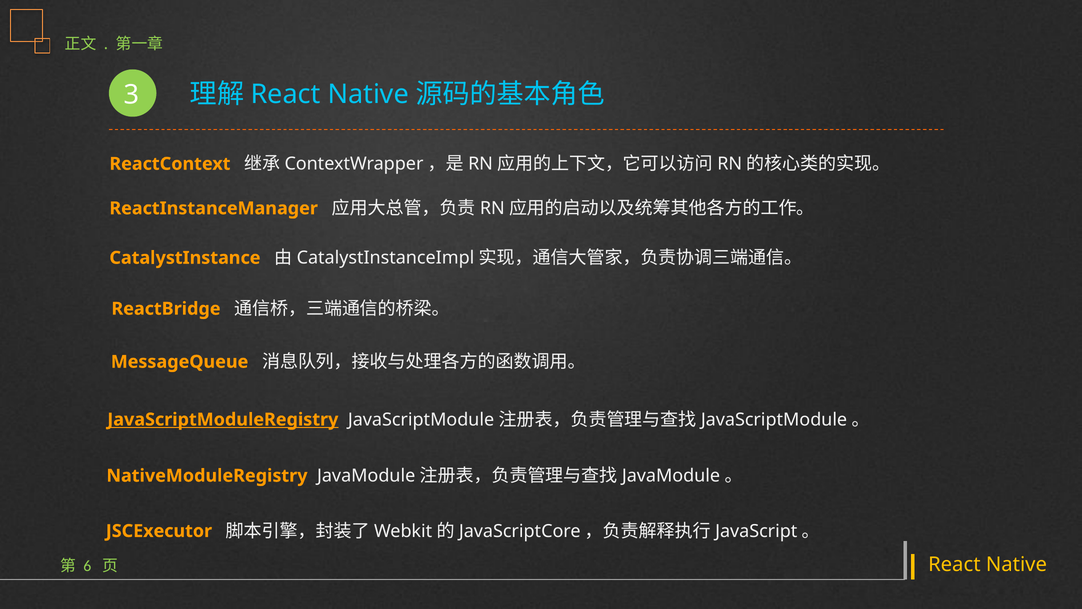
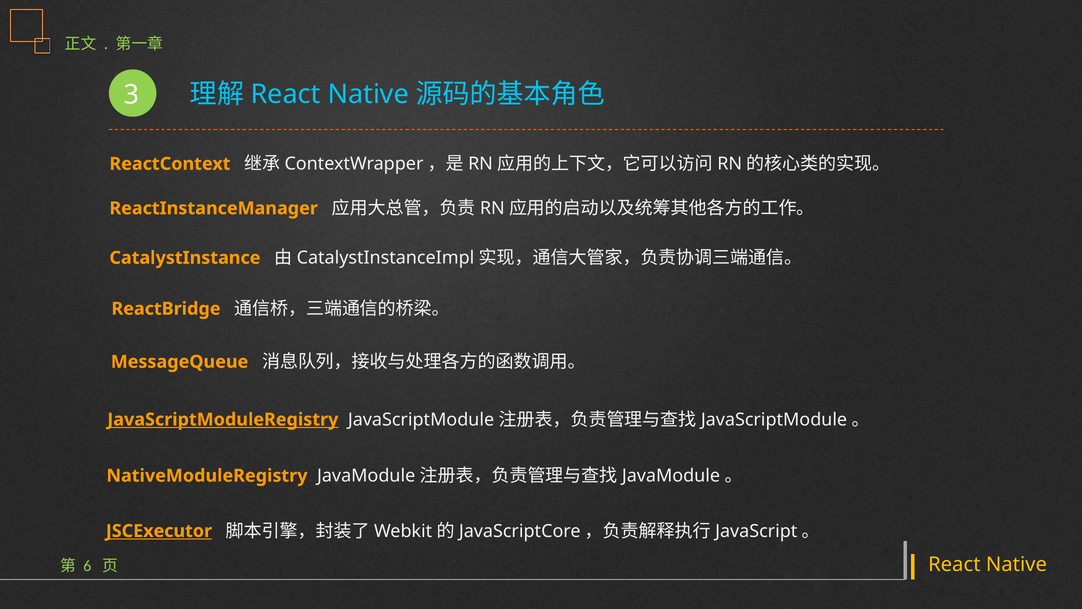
JSCExecutor underline: none -> present
